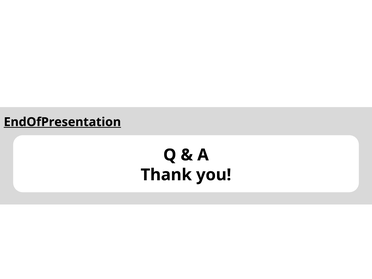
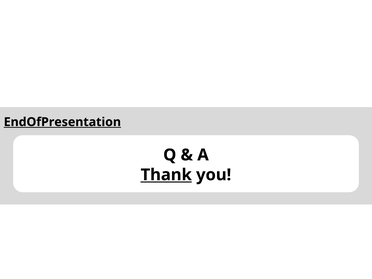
Thank underline: none -> present
